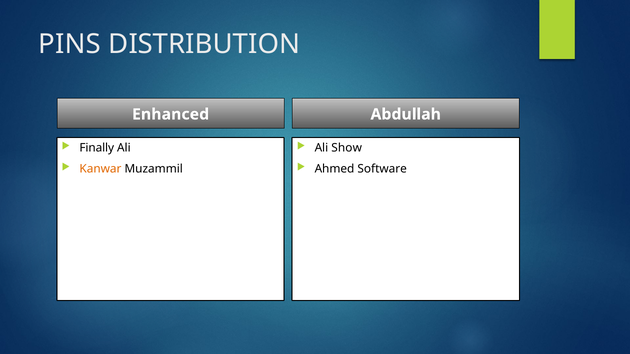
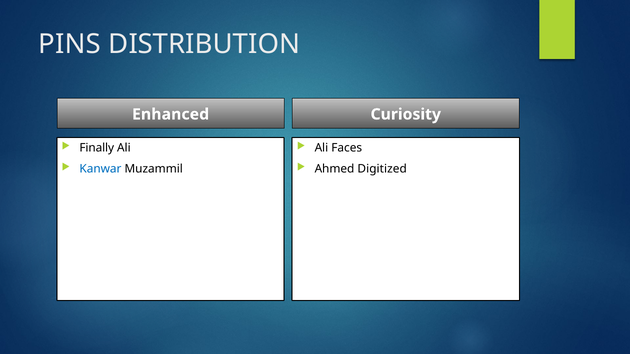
Abdullah: Abdullah -> Curiosity
Show: Show -> Faces
Kanwar colour: orange -> blue
Software: Software -> Digitized
